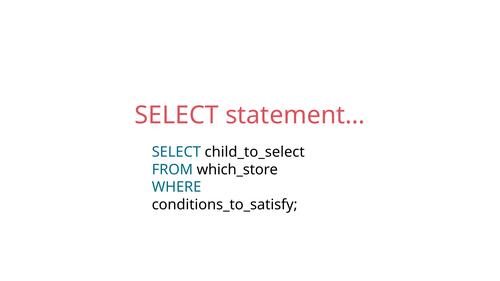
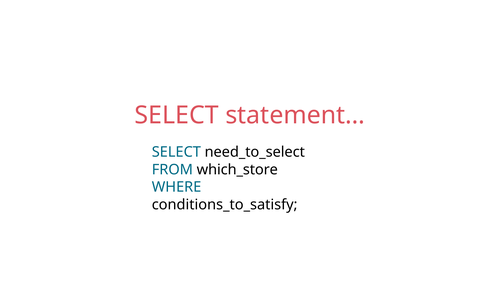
child_to_select: child_to_select -> need_to_select
